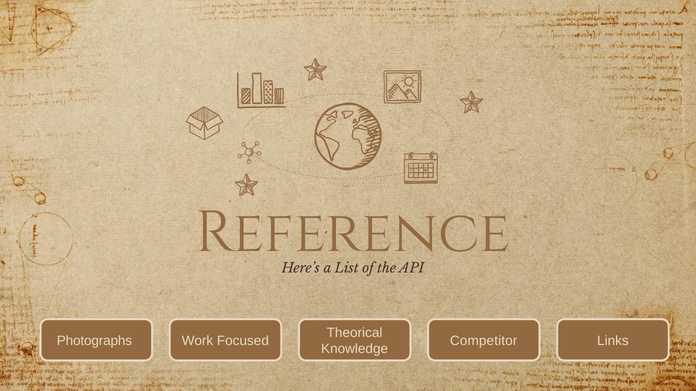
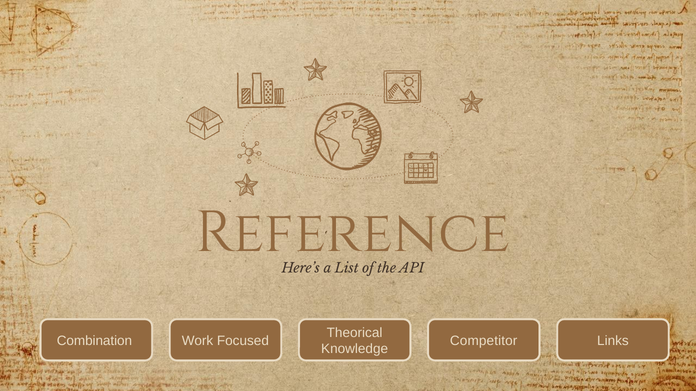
Photographs: Photographs -> Combination
